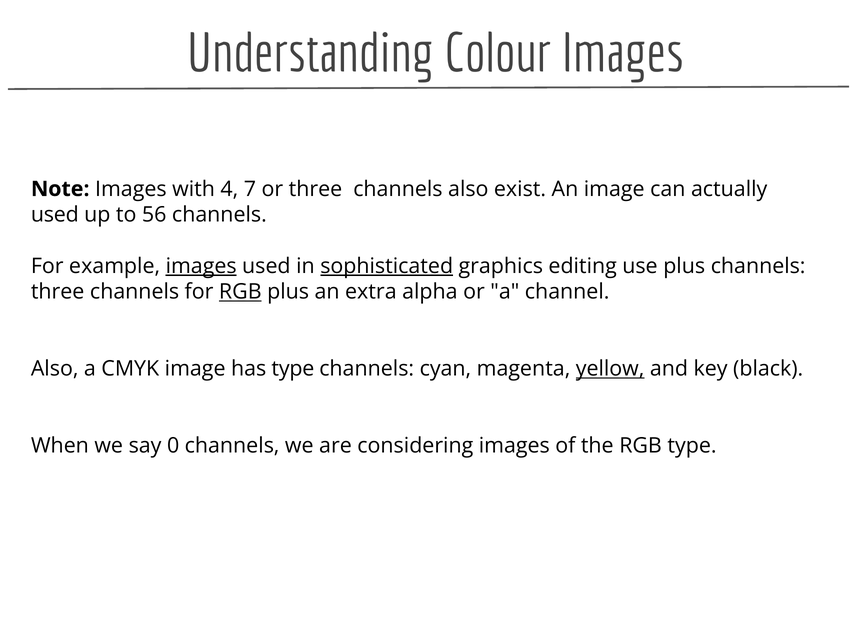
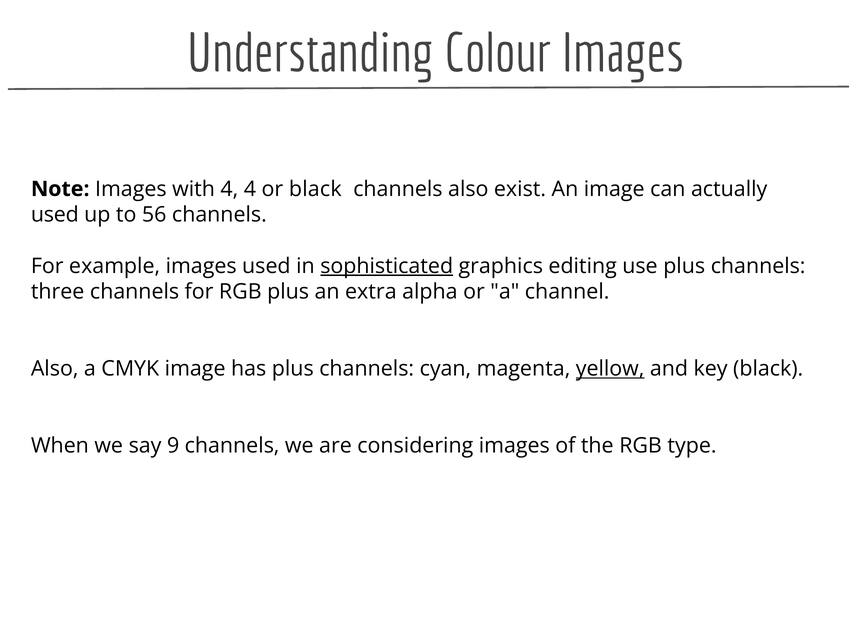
4 7: 7 -> 4
or three: three -> black
images at (201, 266) underline: present -> none
RGB at (240, 292) underline: present -> none
has type: type -> plus
0: 0 -> 9
